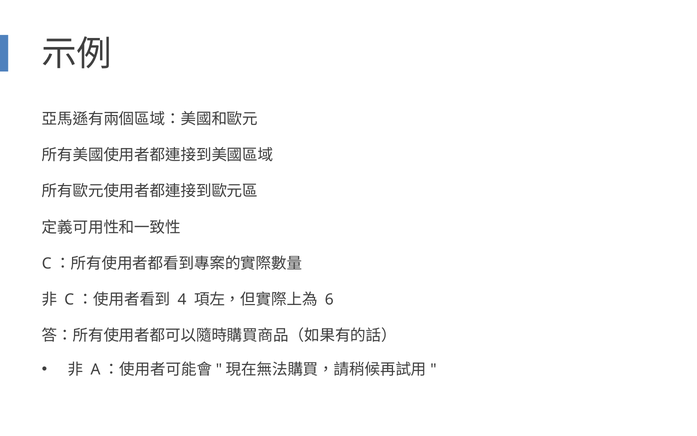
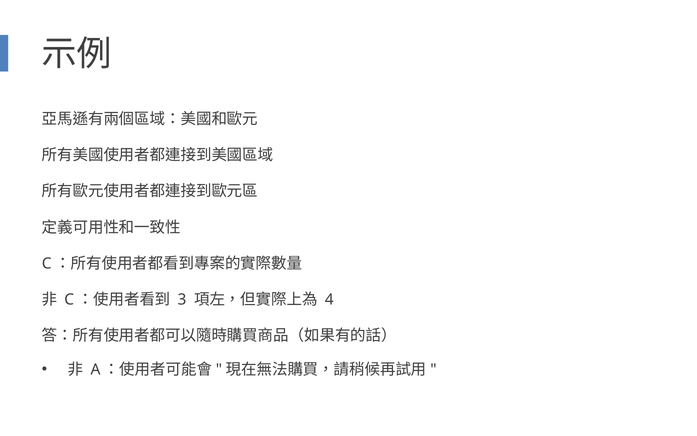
4: 4 -> 3
6: 6 -> 4
